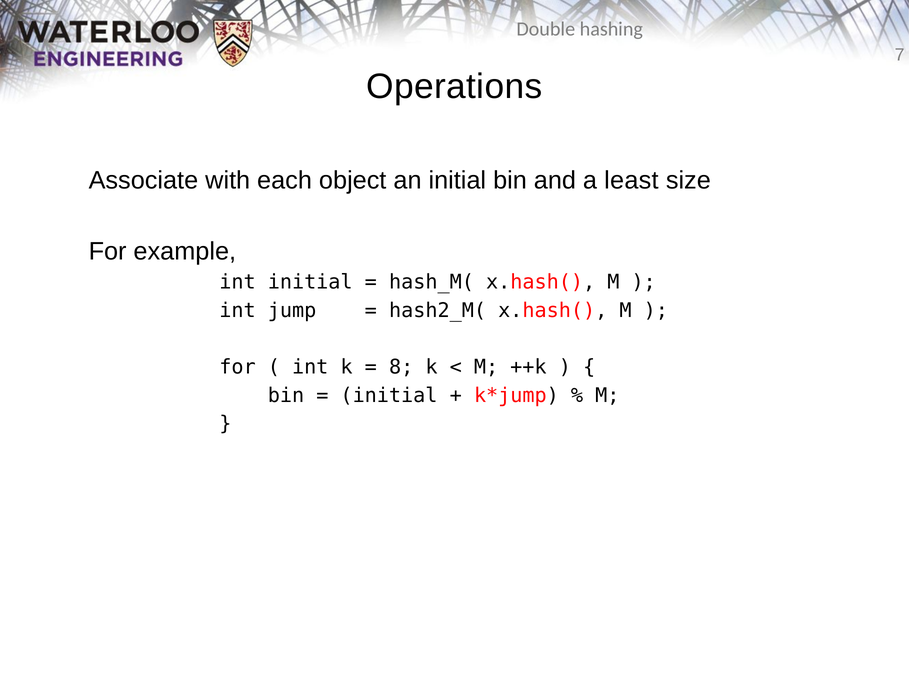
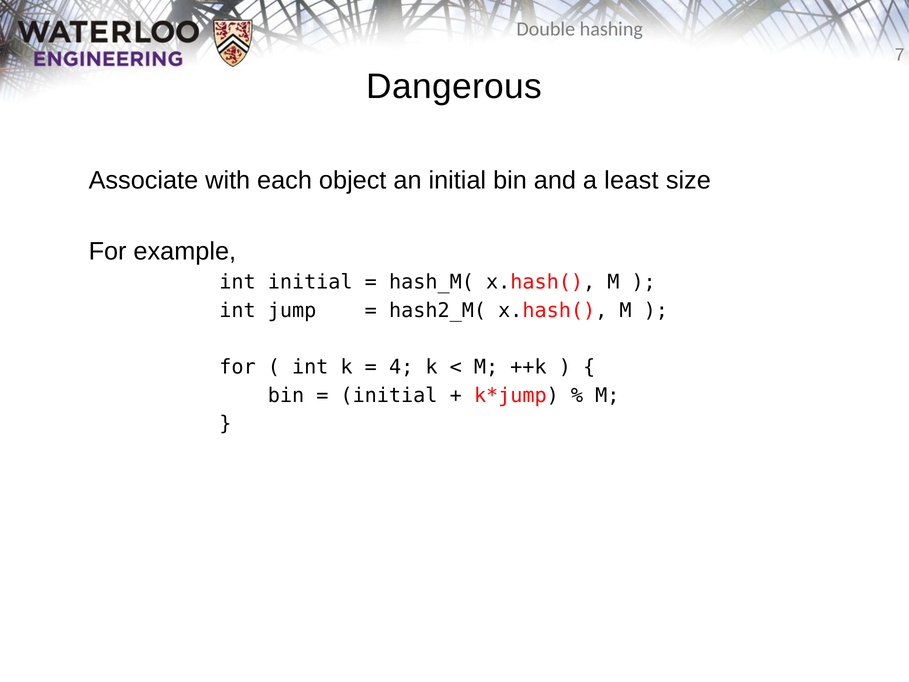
Operations: Operations -> Dangerous
8: 8 -> 4
